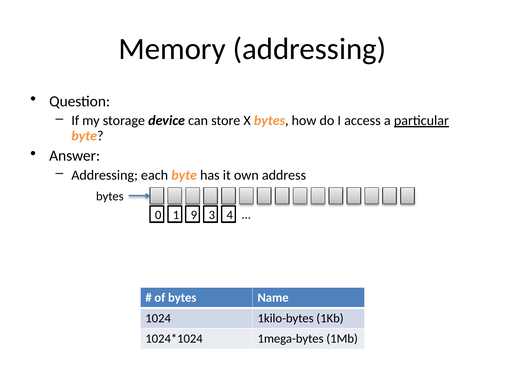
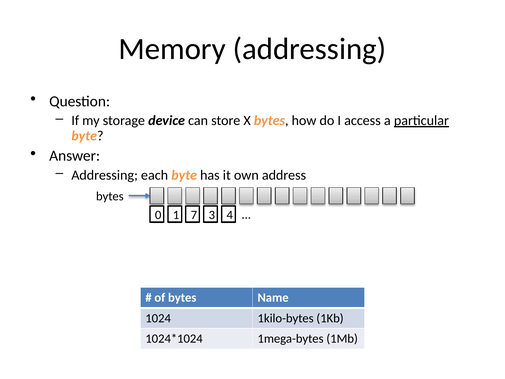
9: 9 -> 7
